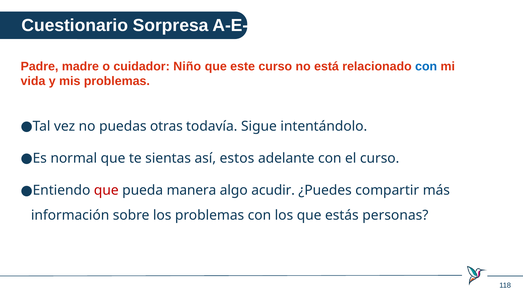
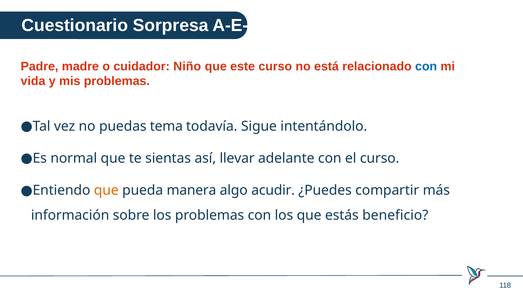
otras: otras -> tema
estos: estos -> llevar
que at (106, 190) colour: red -> orange
personas: personas -> beneficio
